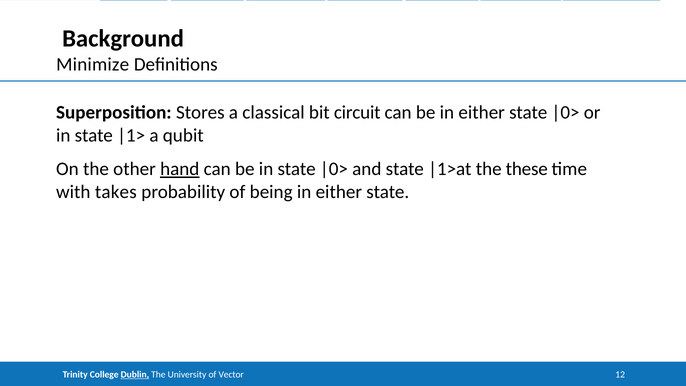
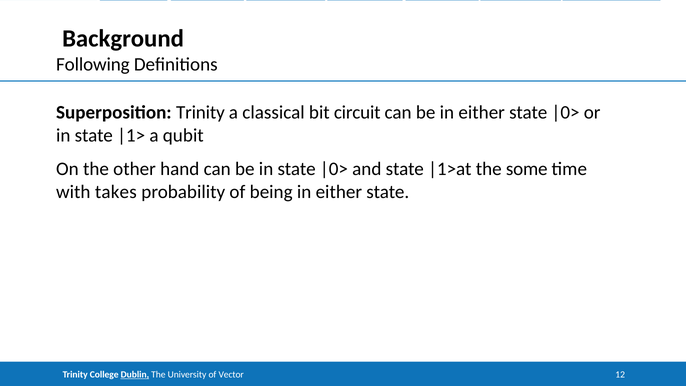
Minimize: Minimize -> Following
Superposition Stores: Stores -> Trinity
hand underline: present -> none
these: these -> some
